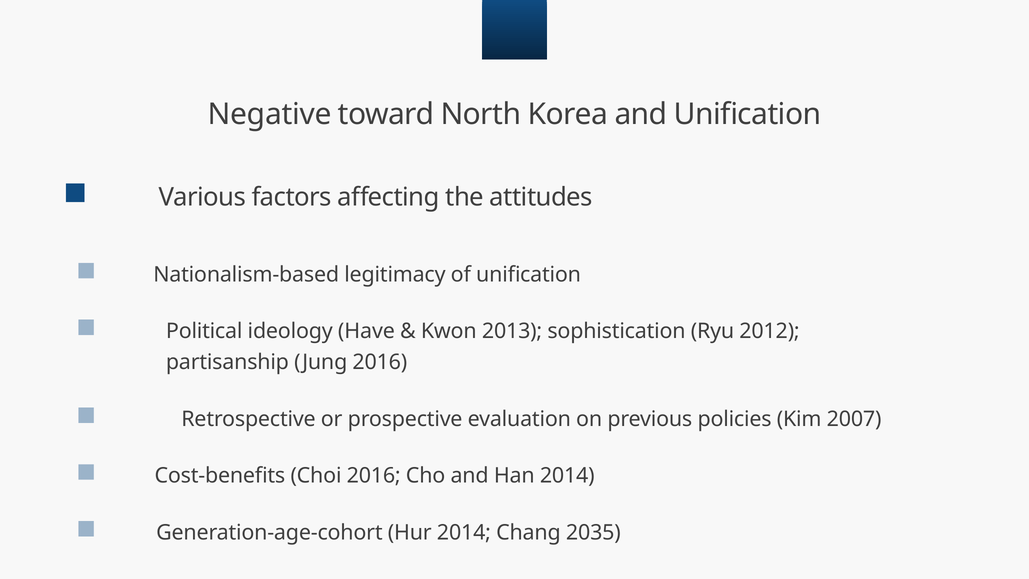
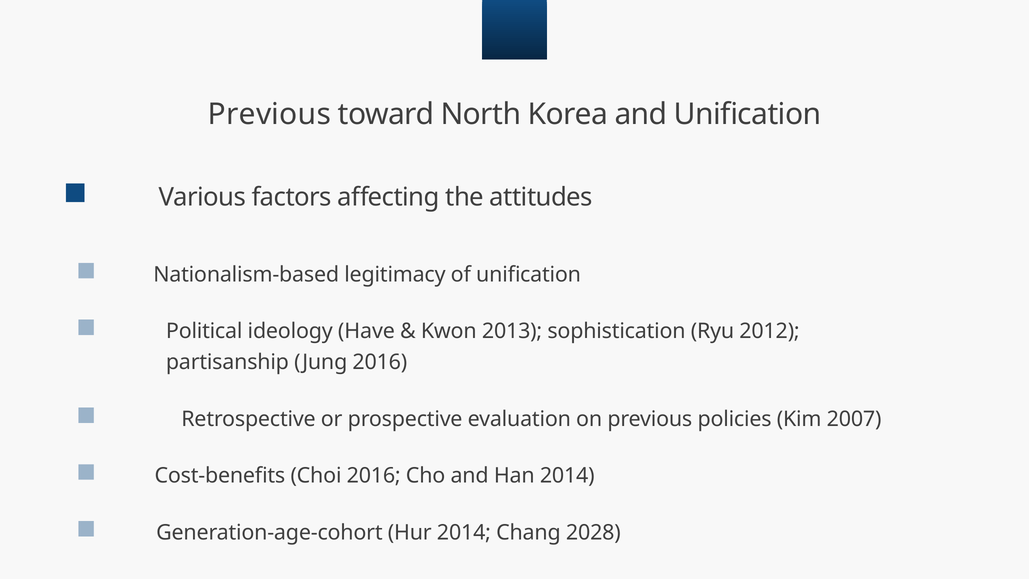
Negative at (270, 114): Negative -> Previous
2035: 2035 -> 2028
